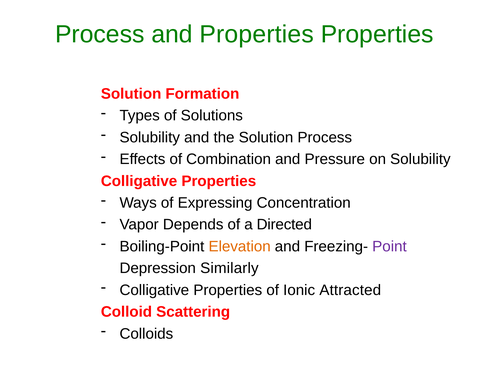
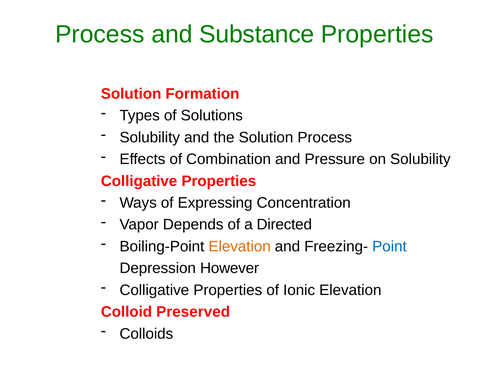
and Properties: Properties -> Substance
Point colour: purple -> blue
Similarly: Similarly -> However
Ionic Attracted: Attracted -> Elevation
Scattering: Scattering -> Preserved
